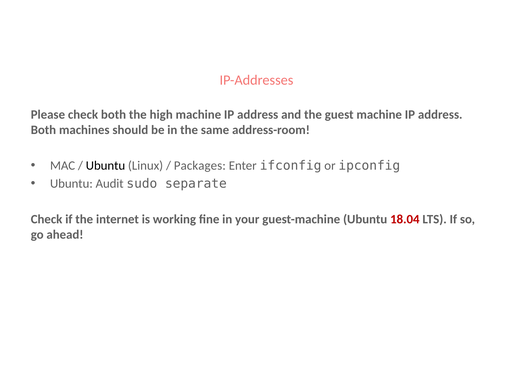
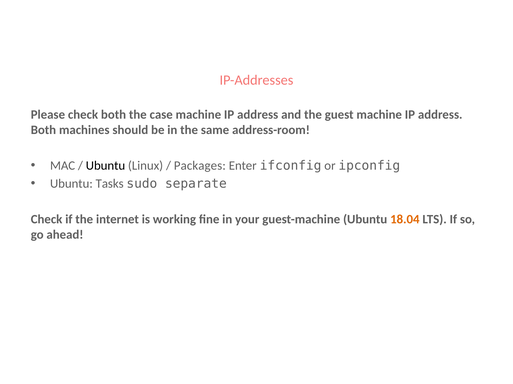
high: high -> case
Audit: Audit -> Tasks
18.04 colour: red -> orange
